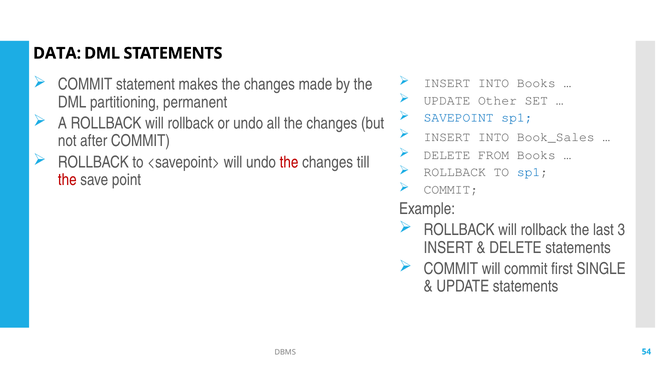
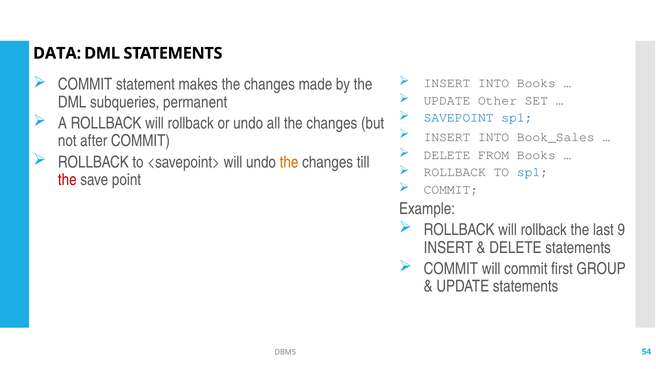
partitioning: partitioning -> subqueries
the at (289, 162) colour: red -> orange
3: 3 -> 9
SINGLE: SINGLE -> GROUP
